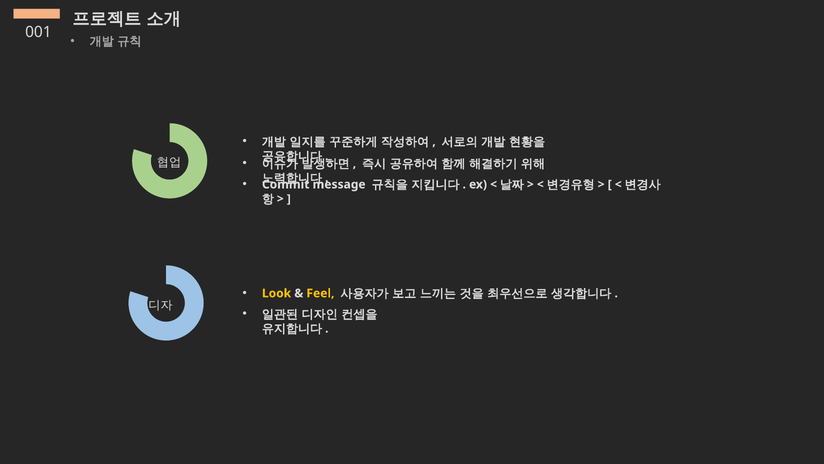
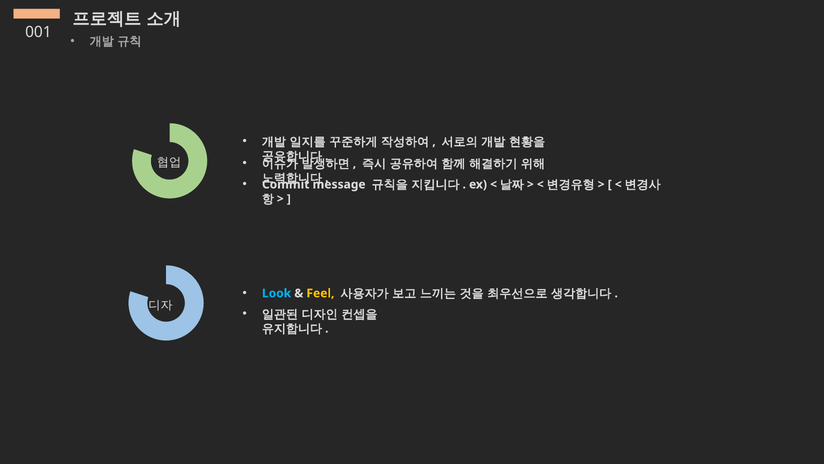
Look colour: yellow -> light blue
